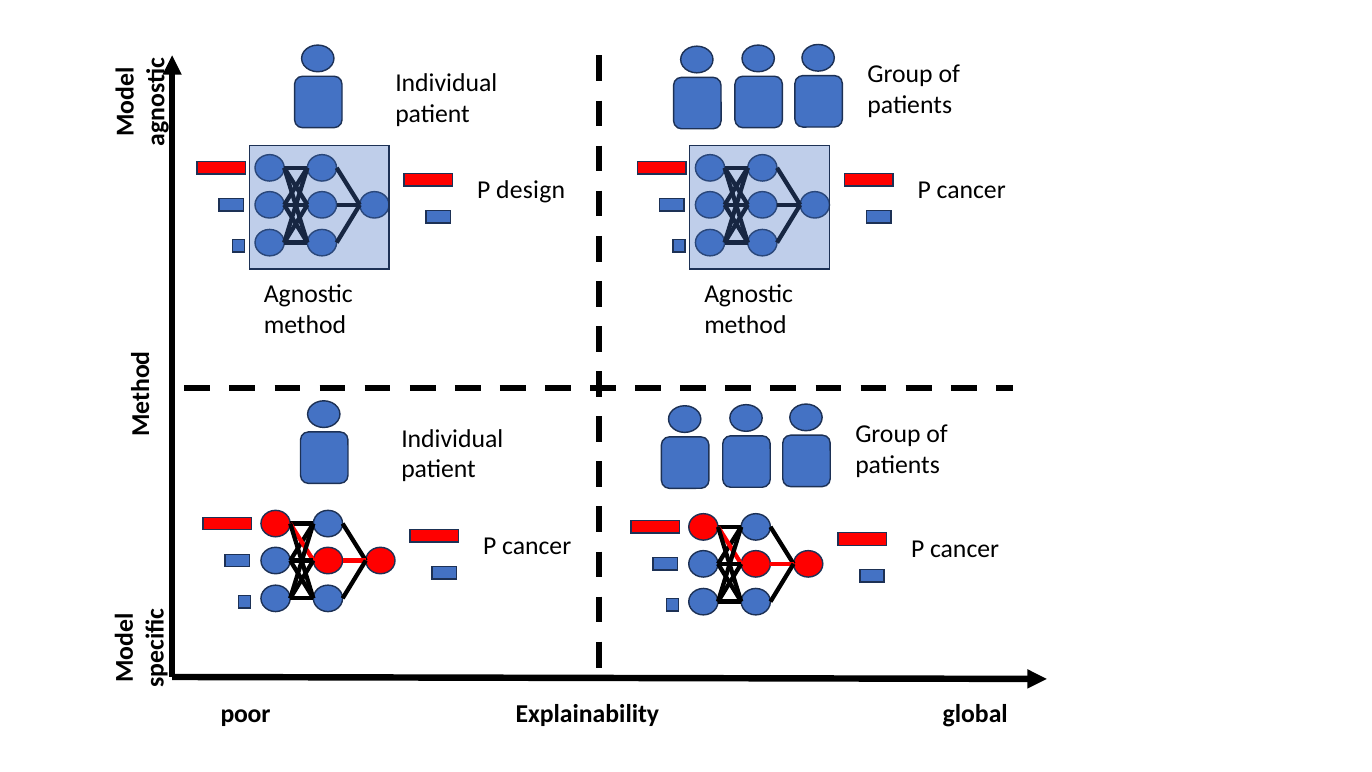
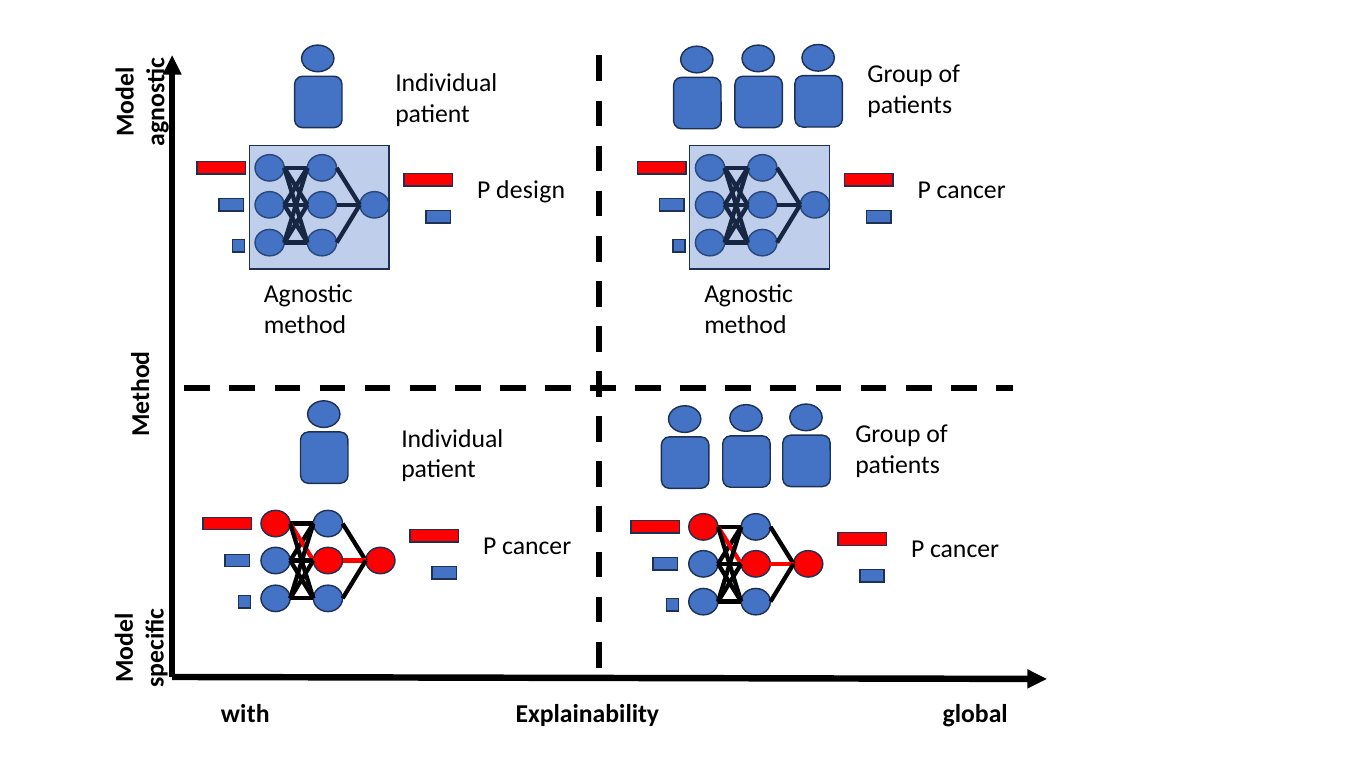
poor: poor -> with
